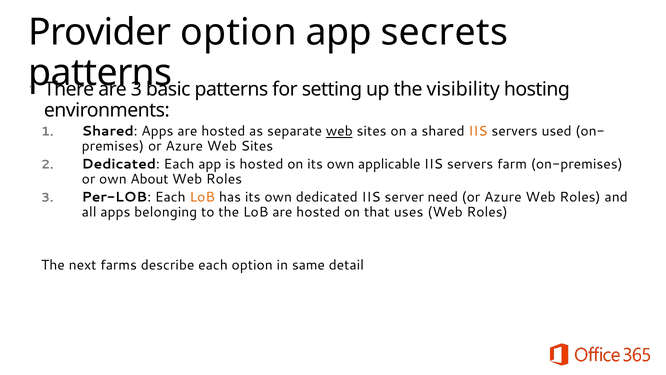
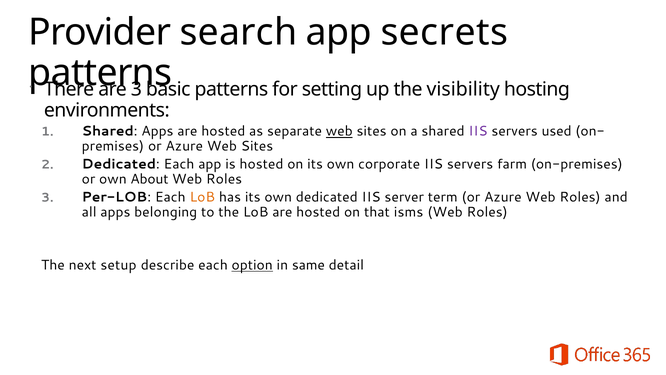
Provider option: option -> search
IIS at (478, 131) colour: orange -> purple
applicable: applicable -> corporate
need: need -> term
uses: uses -> isms
farms: farms -> setup
option at (252, 265) underline: none -> present
